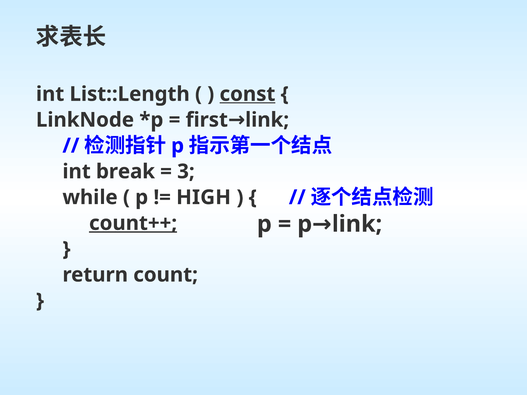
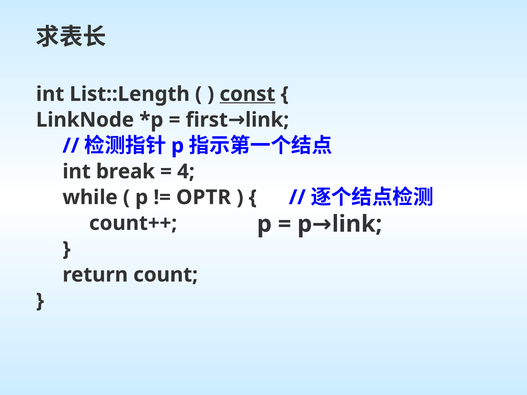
3: 3 -> 4
HIGH: HIGH -> OPTR
count++ underline: present -> none
